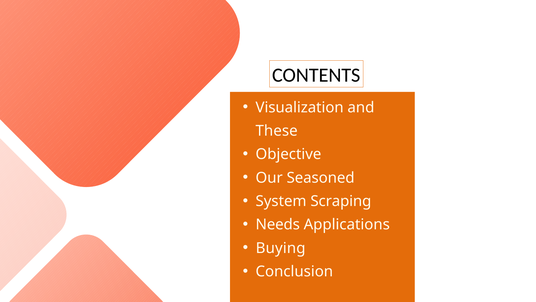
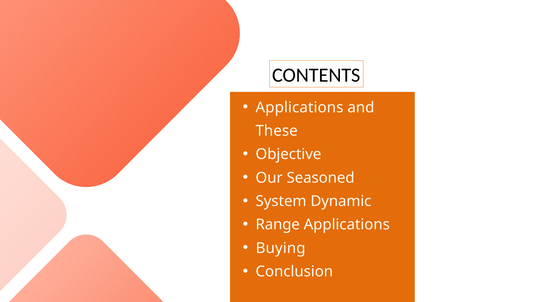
Visualization at (300, 107): Visualization -> Applications
Scraping: Scraping -> Dynamic
Needs: Needs -> Range
